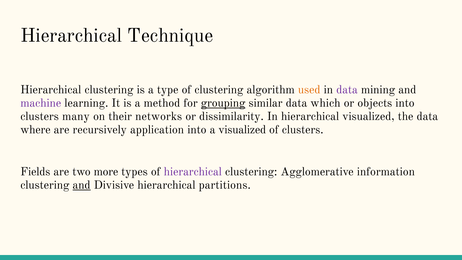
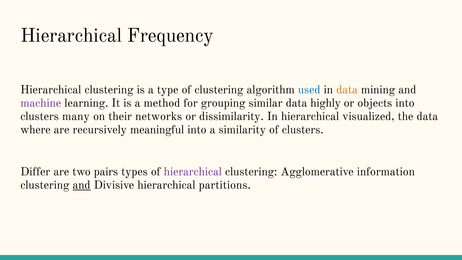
Technique: Technique -> Frequency
used colour: orange -> blue
data at (347, 90) colour: purple -> orange
grouping underline: present -> none
which: which -> highly
application: application -> meaningful
a visualized: visualized -> similarity
Fields: Fields -> Differ
more: more -> pairs
